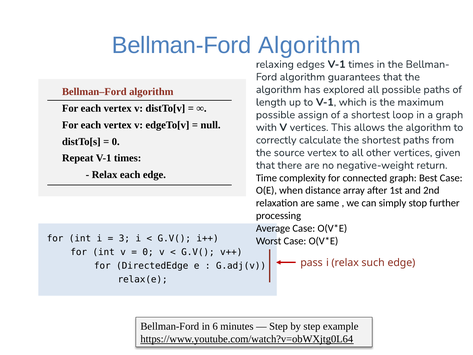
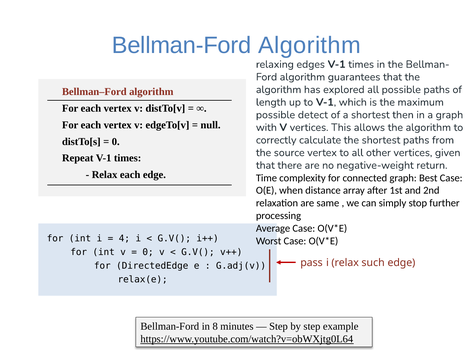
assign: assign -> detect
loop: loop -> then
3: 3 -> 4
6: 6 -> 8
